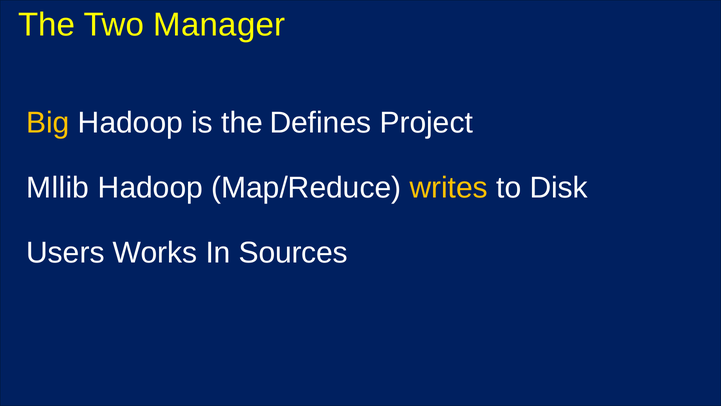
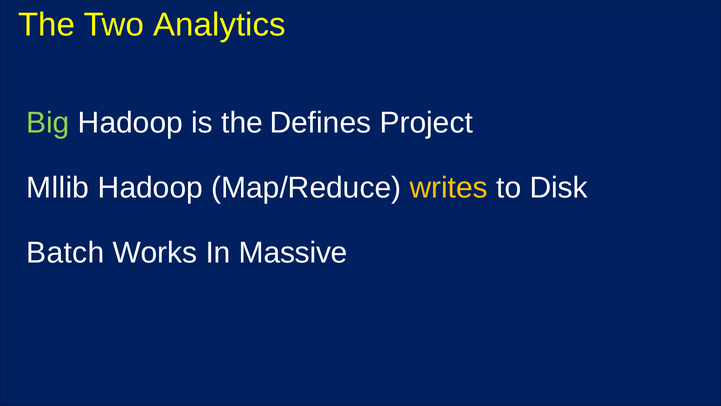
Manager: Manager -> Analytics
Big colour: yellow -> light green
Users: Users -> Batch
Sources: Sources -> Massive
